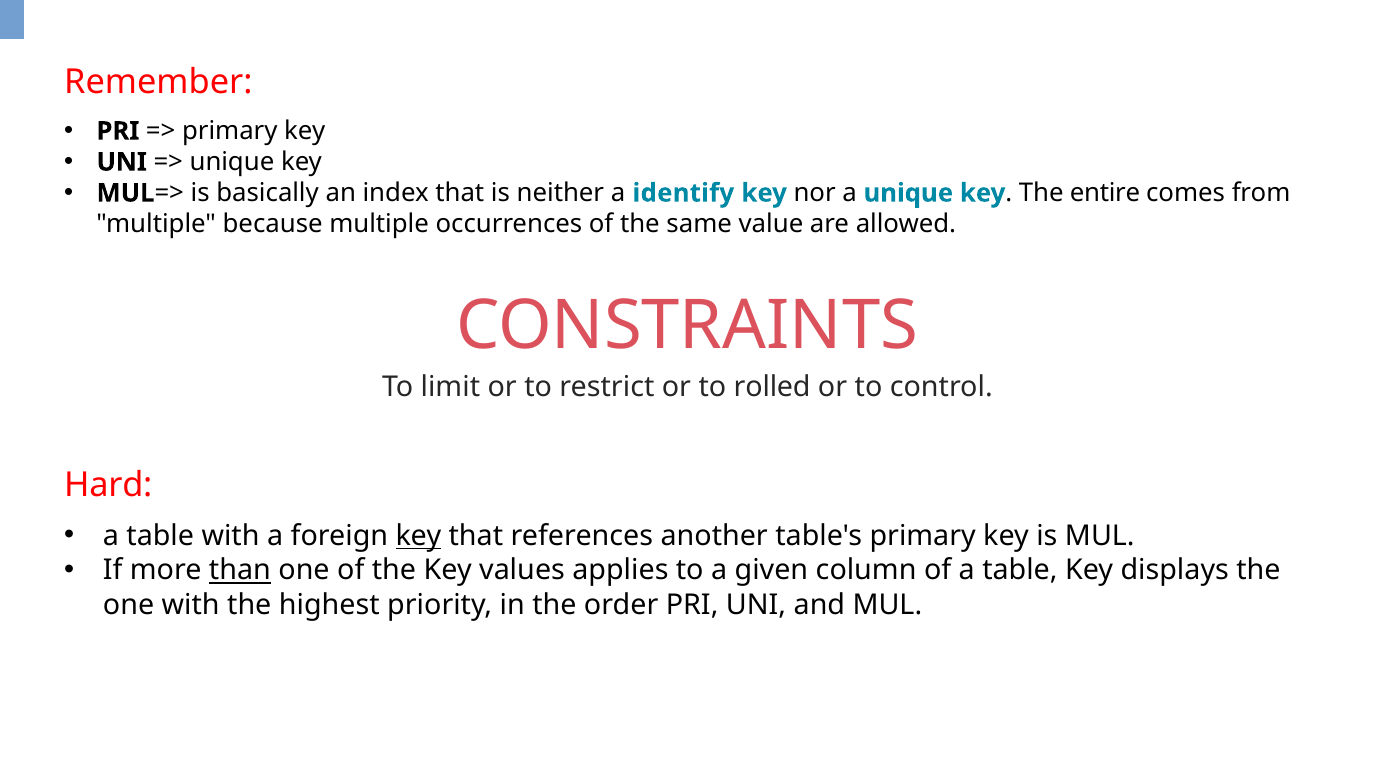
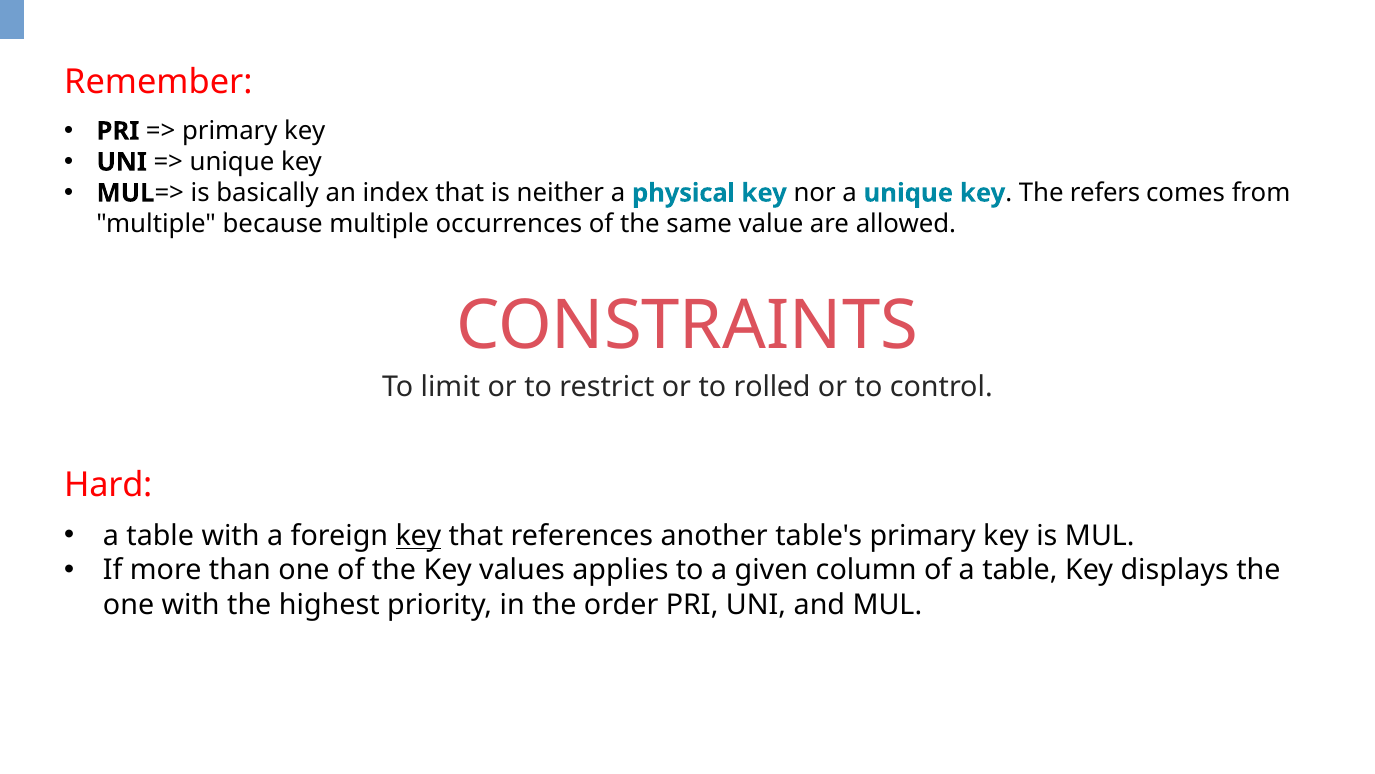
identify: identify -> physical
entire: entire -> refers
than underline: present -> none
